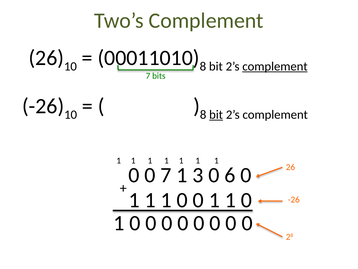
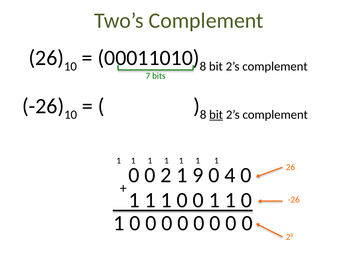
complement at (275, 66) underline: present -> none
0 7: 7 -> 2
3: 3 -> 9
6: 6 -> 4
